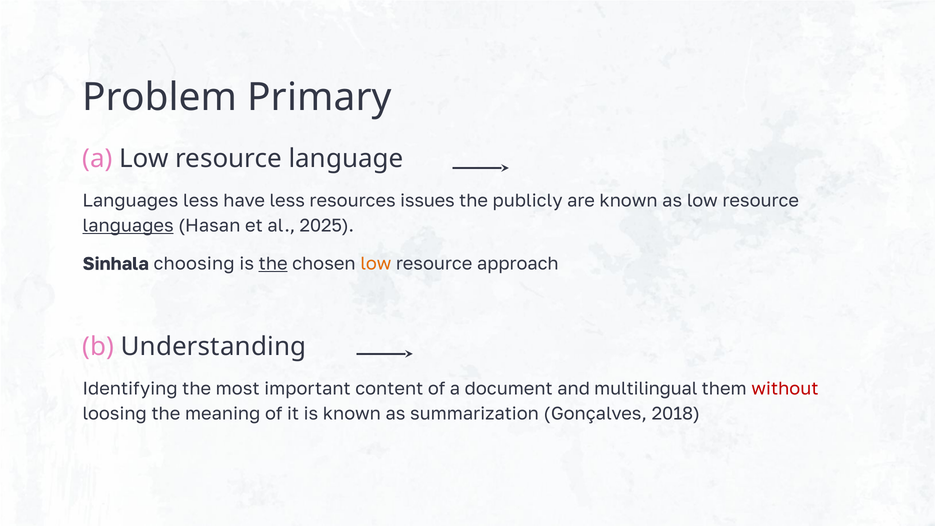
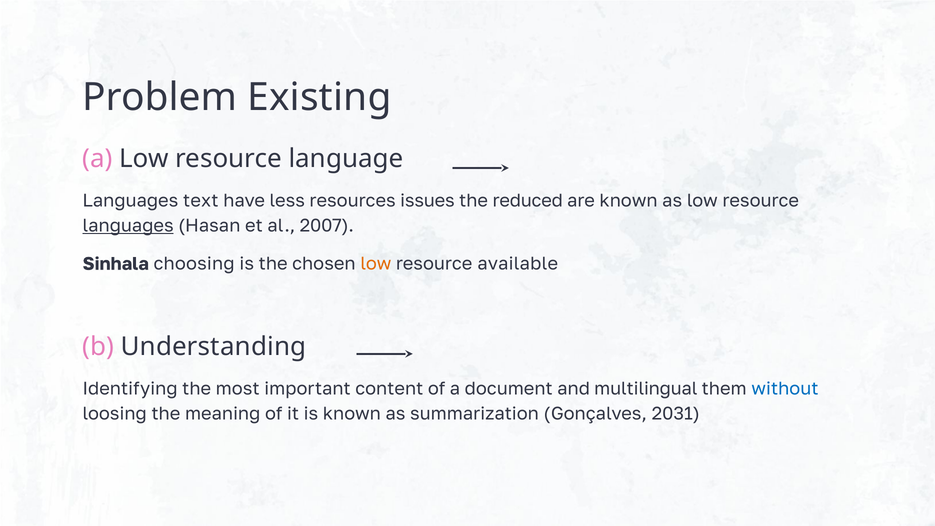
Primary: Primary -> Existing
Languages less: less -> text
publicly: publicly -> reduced
2025: 2025 -> 2007
the at (273, 264) underline: present -> none
approach: approach -> available
without colour: red -> blue
2018: 2018 -> 2031
